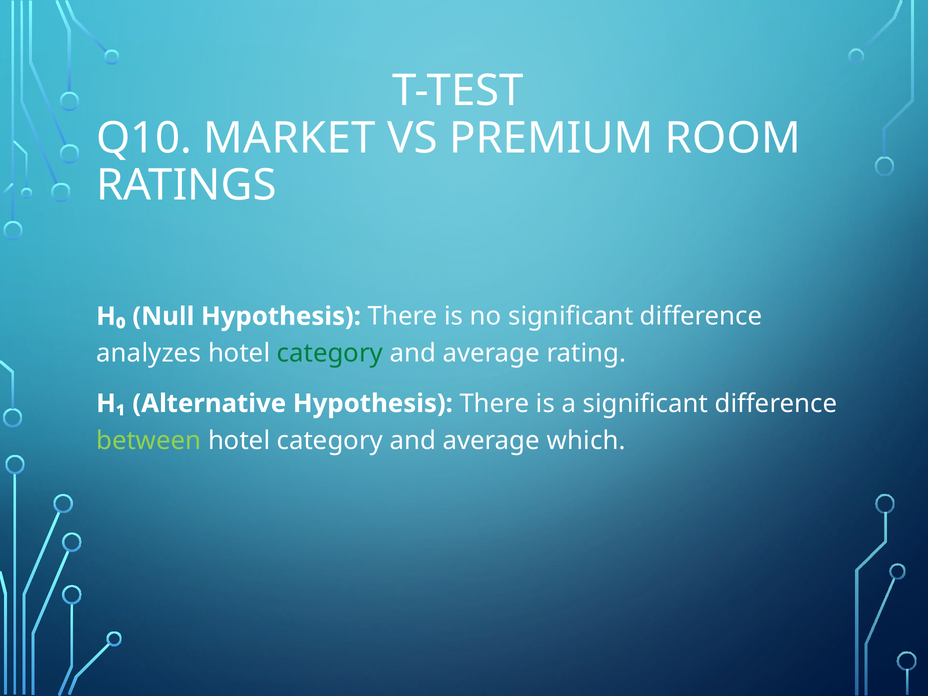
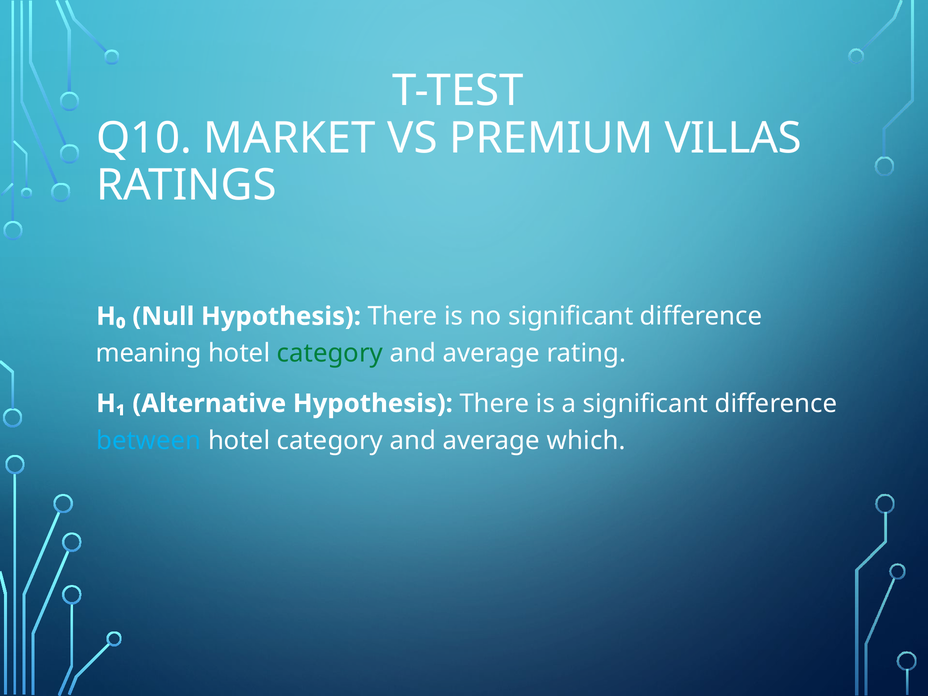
ROOM: ROOM -> VILLAS
analyzes: analyzes -> meaning
between colour: light green -> light blue
